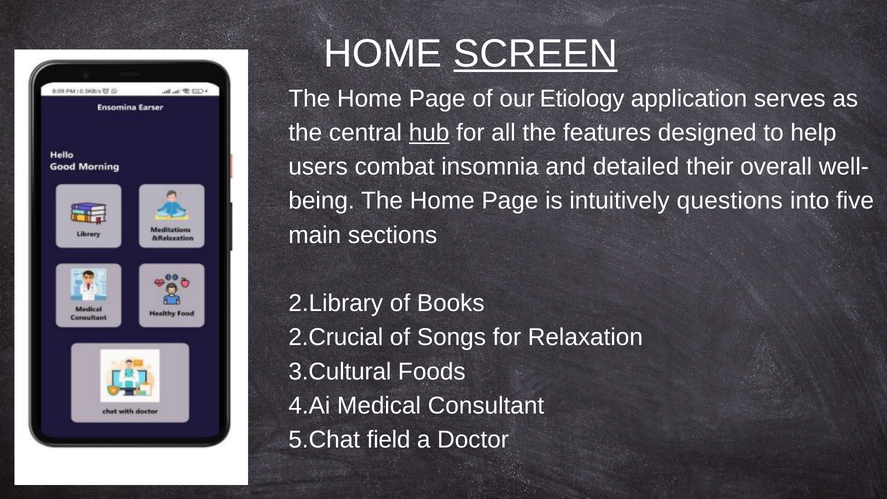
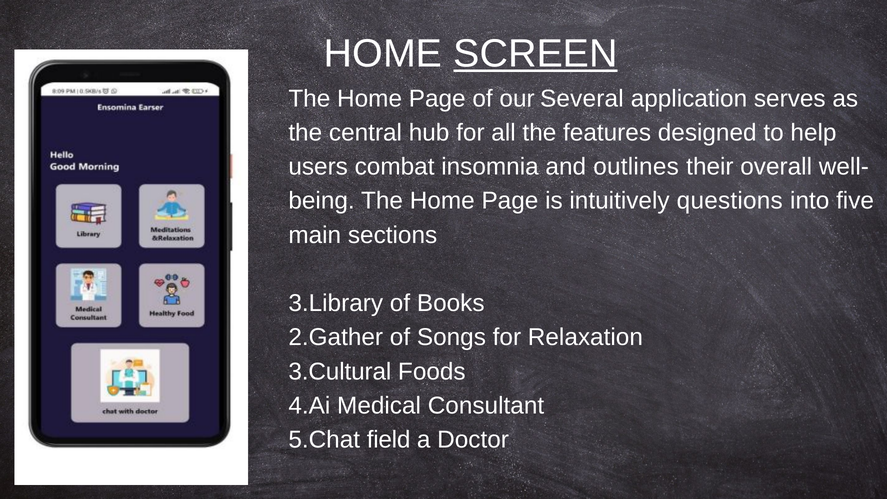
Etiology: Etiology -> Several
hub underline: present -> none
detailed: detailed -> outlines
2.Library: 2.Library -> 3.Library
2.Crucial: 2.Crucial -> 2.Gather
